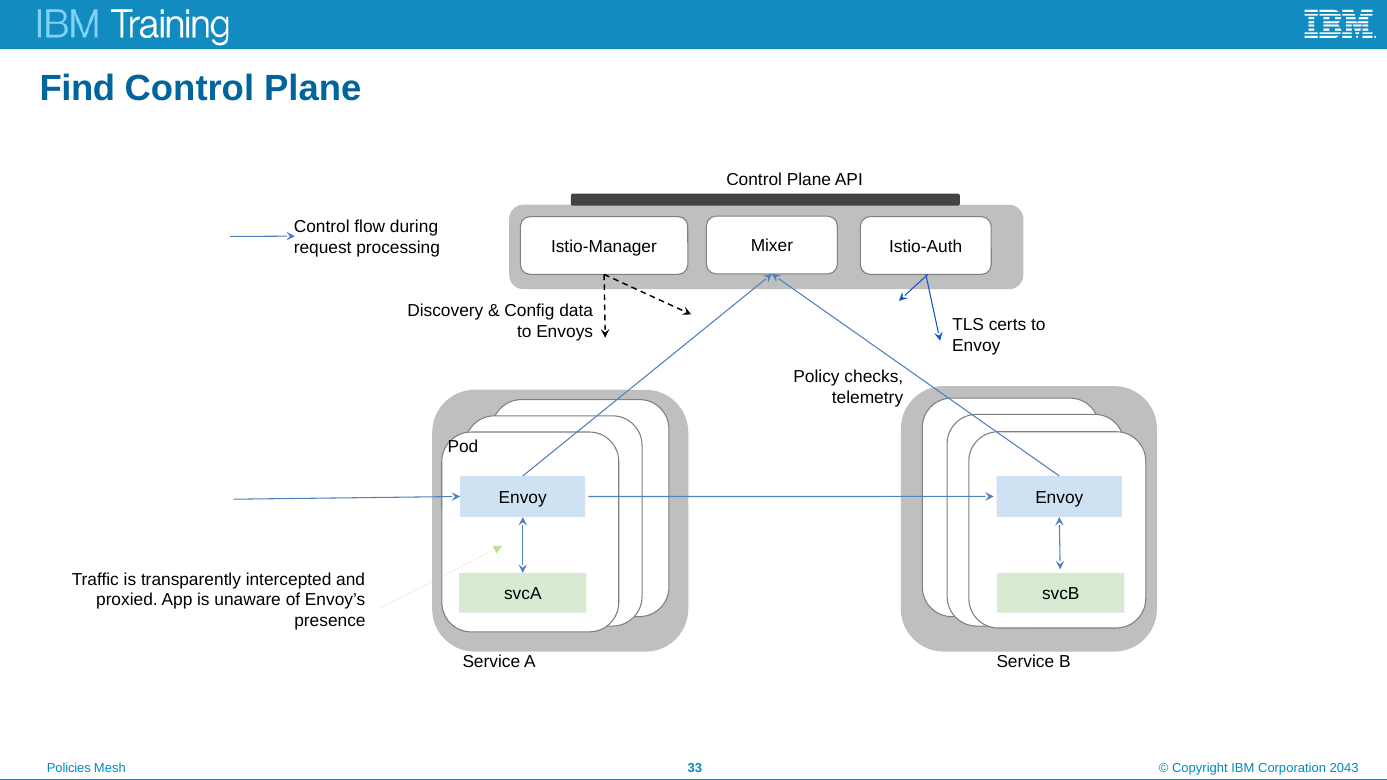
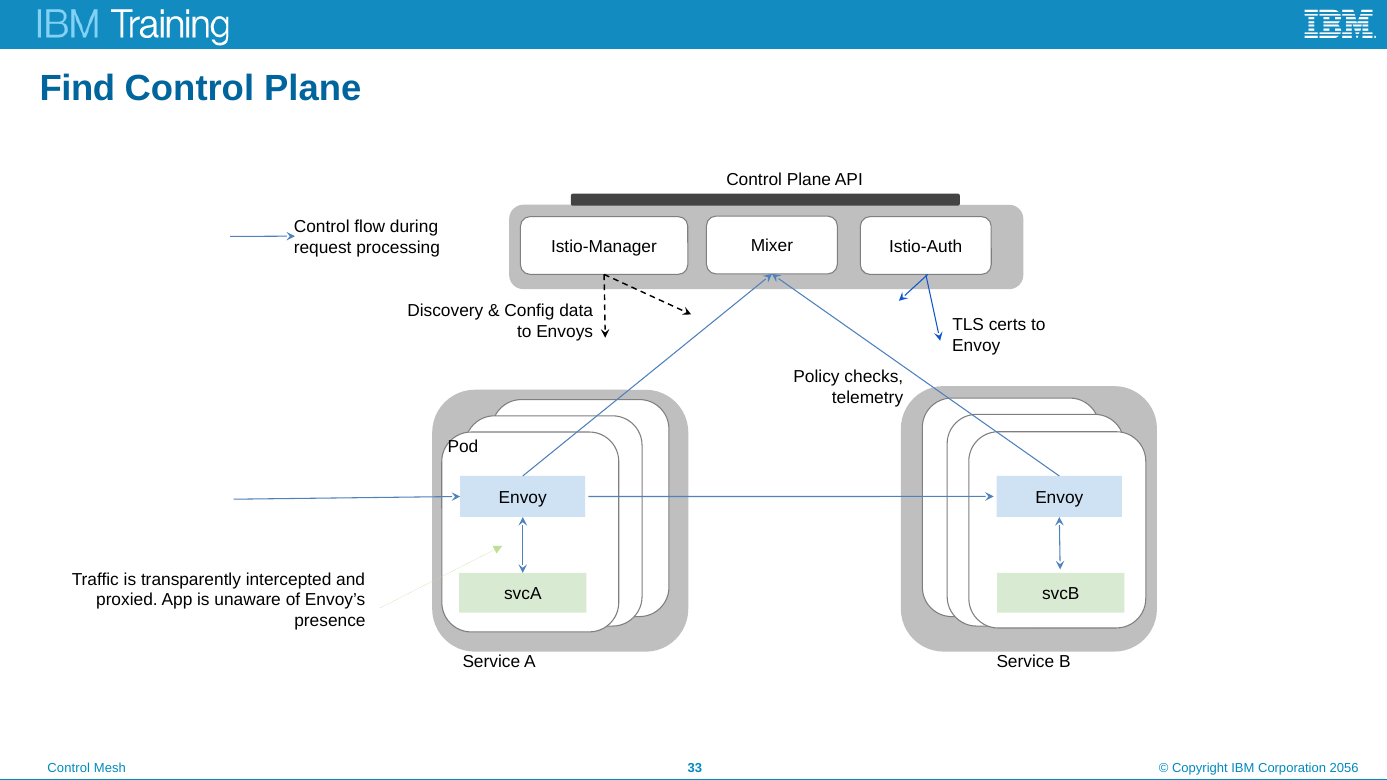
Policies at (69, 769): Policies -> Control
2043: 2043 -> 2056
